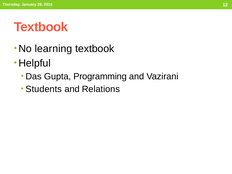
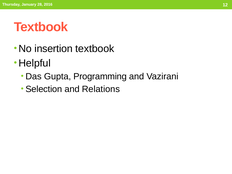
learning: learning -> insertion
Students: Students -> Selection
